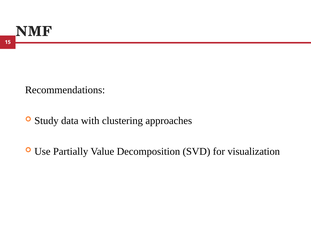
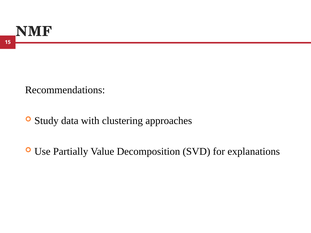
visualization: visualization -> explanations
